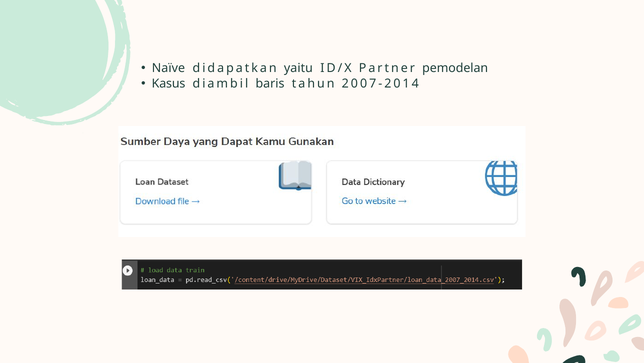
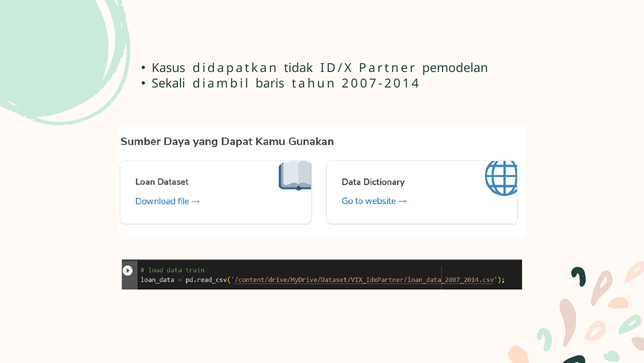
Naïve: Naïve -> Kasus
yaitu: yaitu -> tidak
Kasus: Kasus -> Sekali
